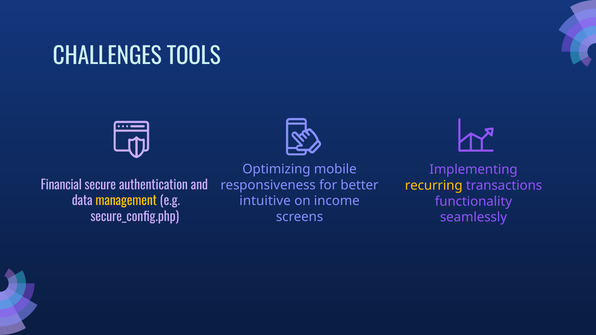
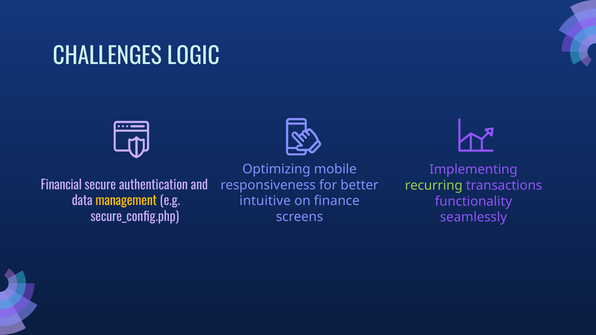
TOOLS: TOOLS -> LOGIC
recurring colour: yellow -> light green
income: income -> finance
